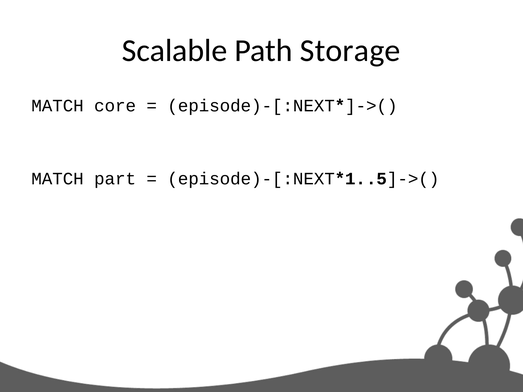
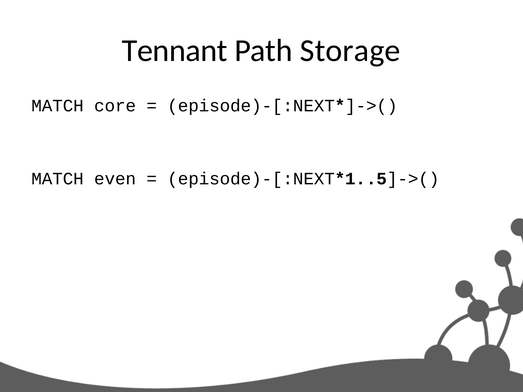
Scalable: Scalable -> Tennant
part: part -> even
